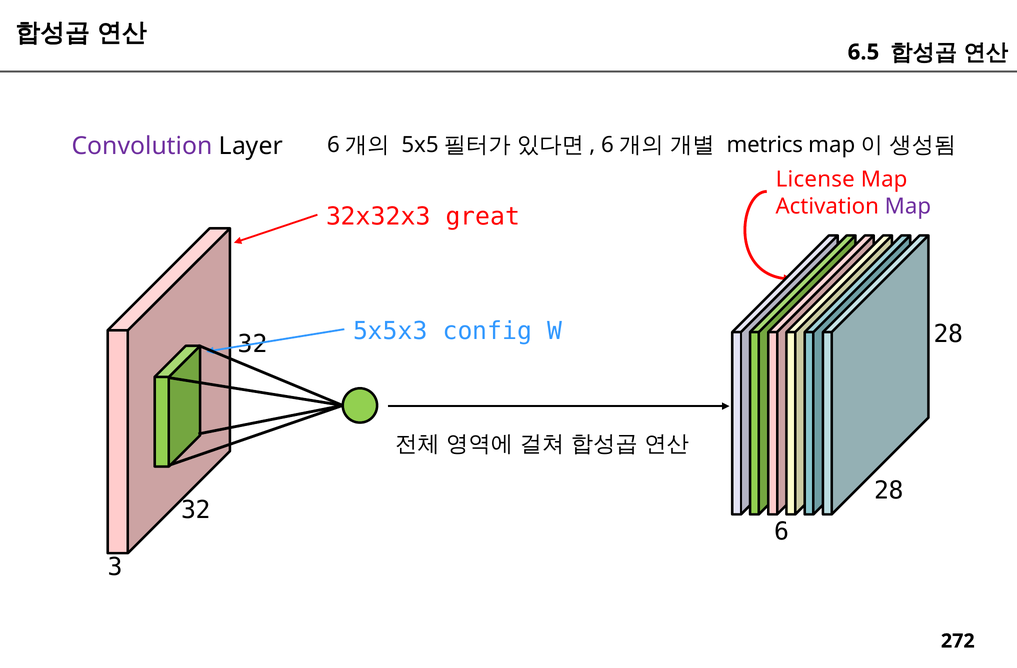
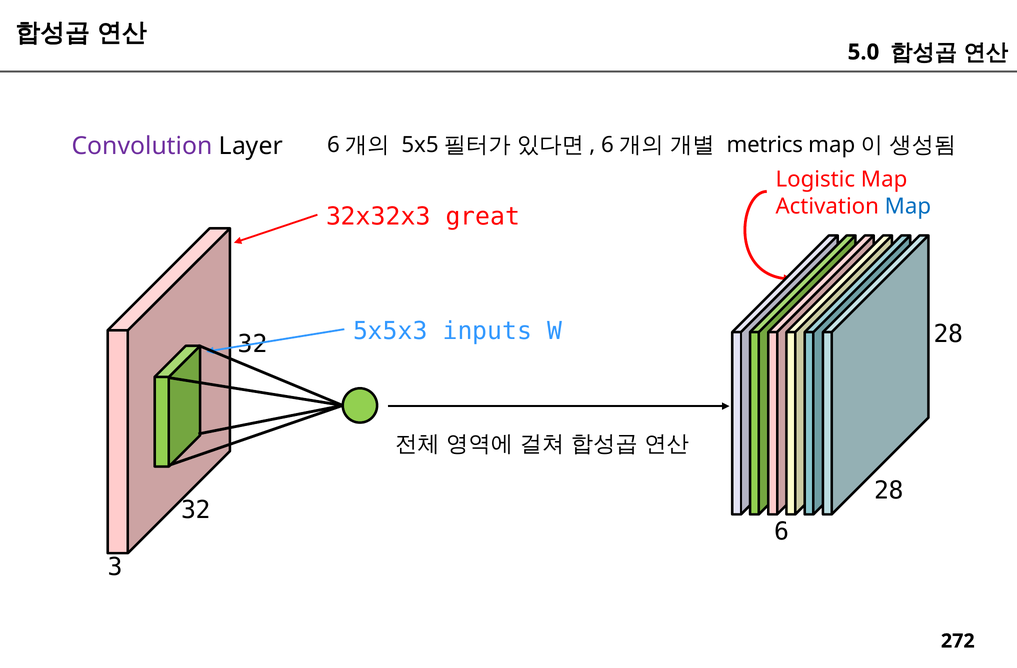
6.5: 6.5 -> 5.0
License: License -> Logistic
Map at (908, 206) colour: purple -> blue
config: config -> inputs
